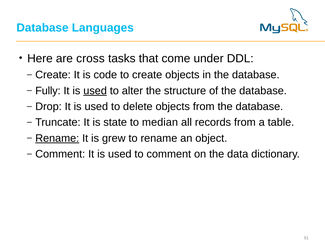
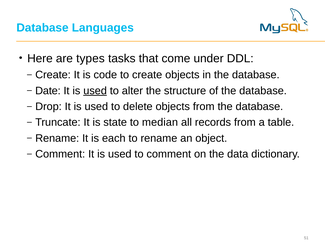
cross: cross -> types
Fully: Fully -> Date
Rename at (57, 138) underline: present -> none
grew: grew -> each
